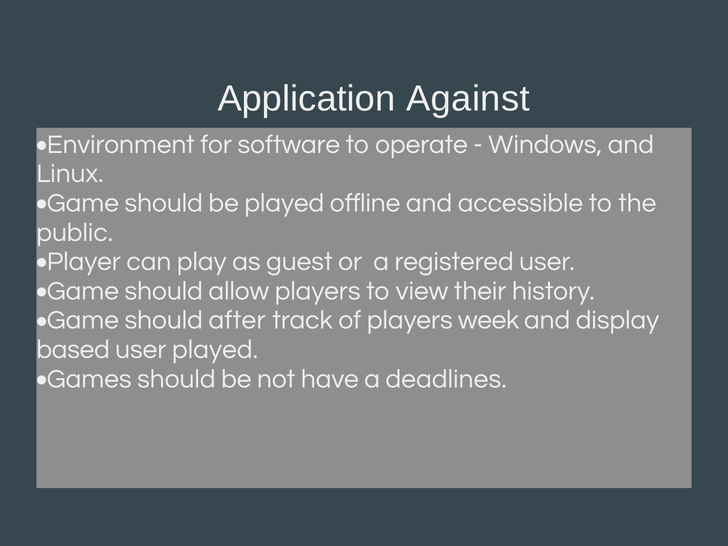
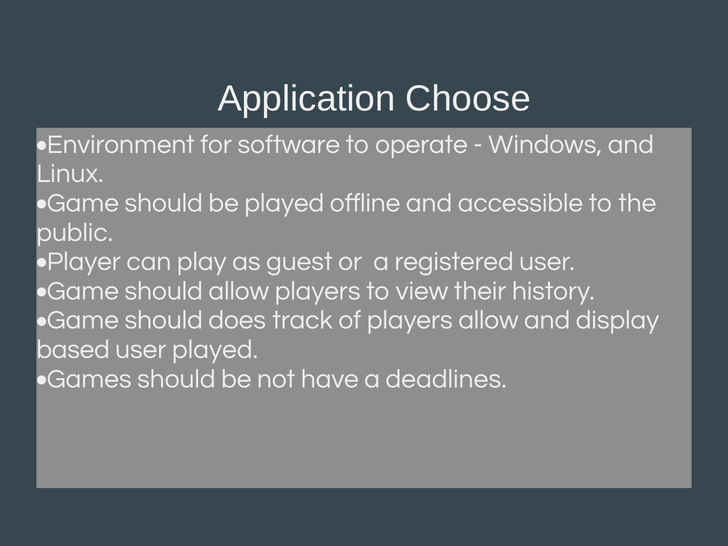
Against: Against -> Choose
after: after -> does
players week: week -> allow
